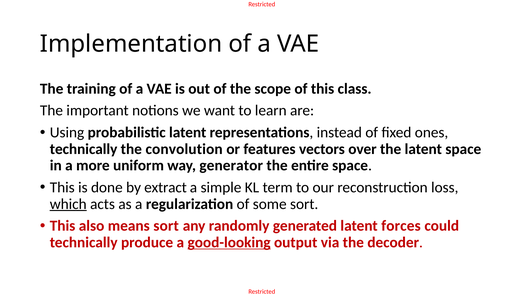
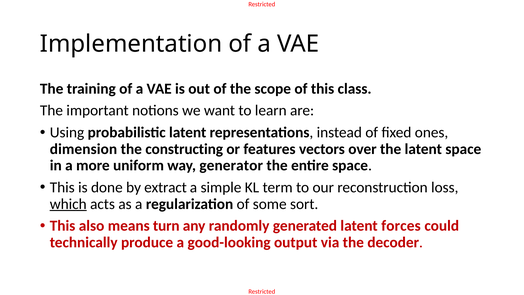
technically at (84, 149): technically -> dimension
convolution: convolution -> constructing
means sort: sort -> turn
good-looking underline: present -> none
